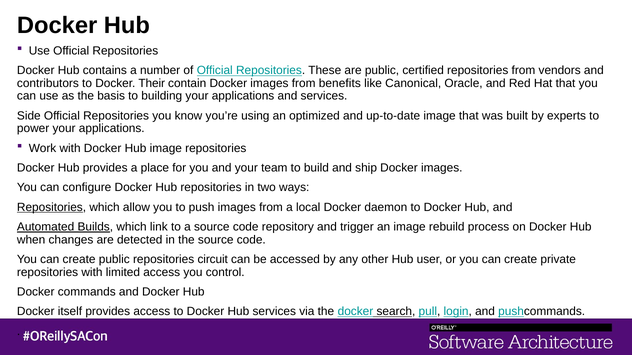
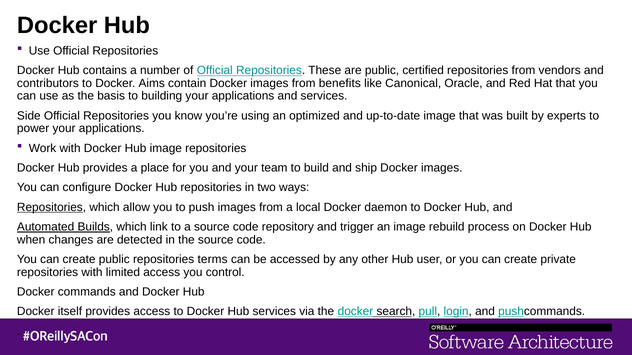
Their: Their -> Aims
circuit: circuit -> terms
